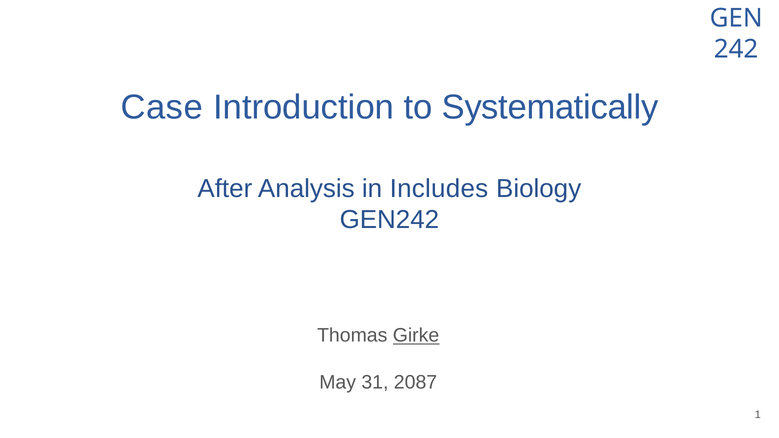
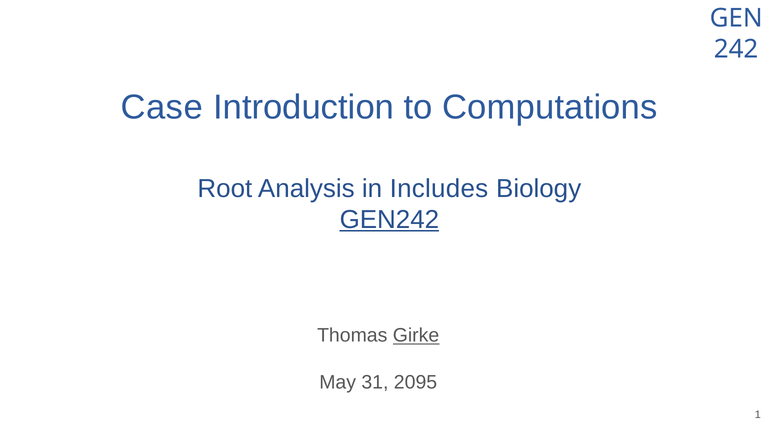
Systematically: Systematically -> Computations
After: After -> Root
GEN242 underline: none -> present
2087: 2087 -> 2095
